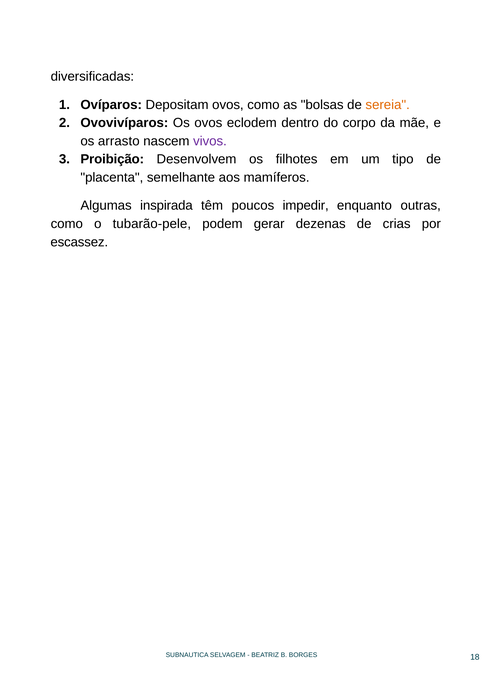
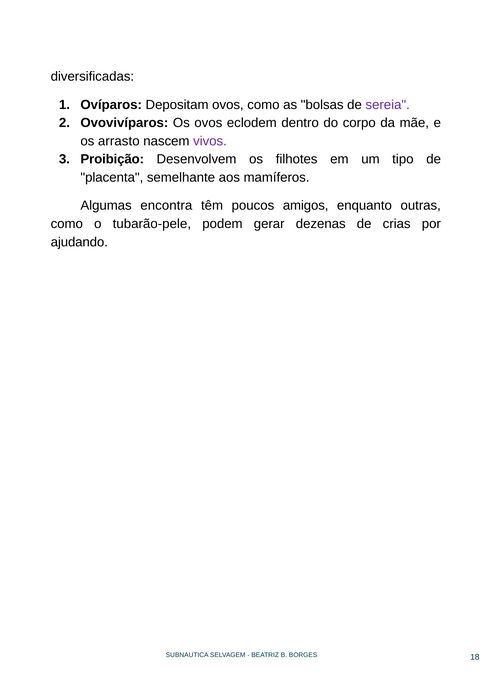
sereia colour: orange -> purple
inspirada: inspirada -> encontra
impedir: impedir -> amigos
escassez: escassez -> ajudando
